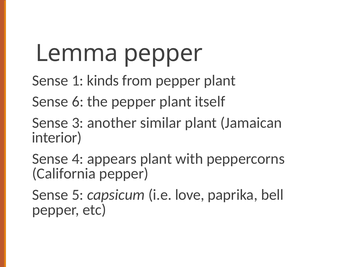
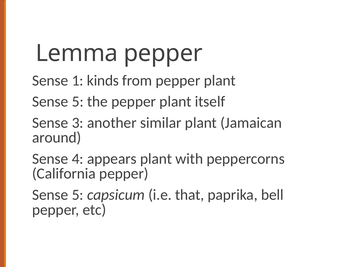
6 at (78, 102): 6 -> 5
interior: interior -> around
love: love -> that
